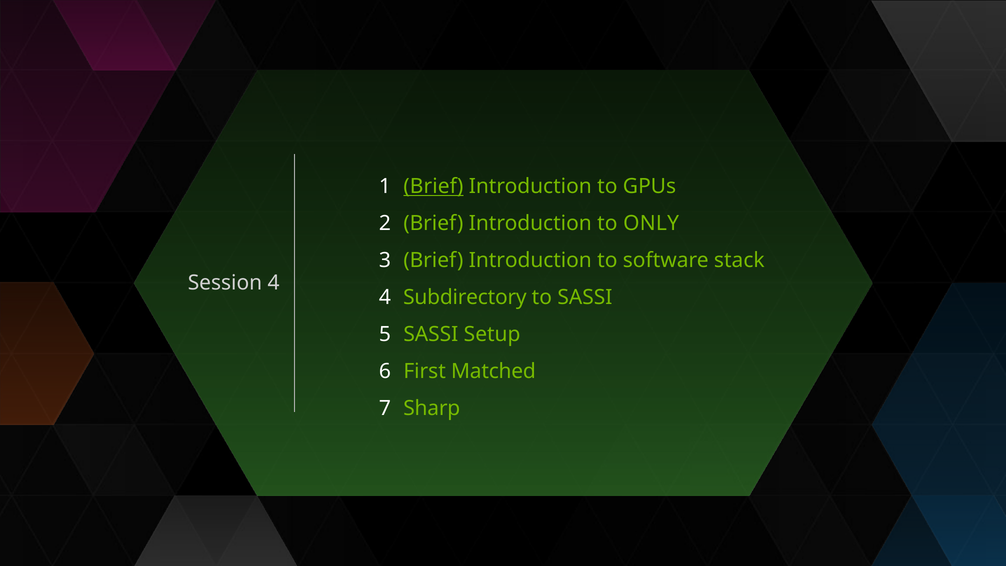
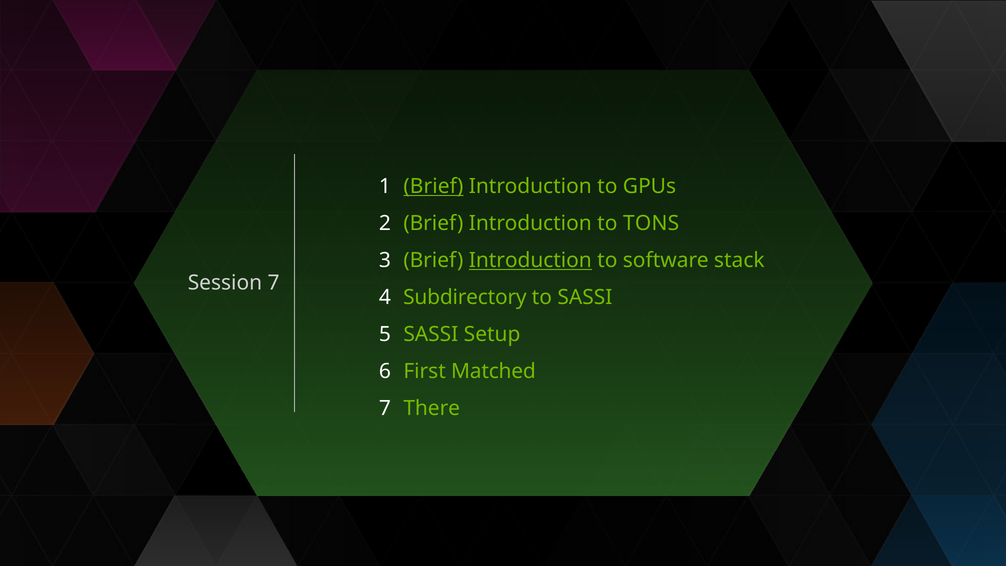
ONLY: ONLY -> TONS
Introduction at (530, 260) underline: none -> present
Session 4: 4 -> 7
Sharp: Sharp -> There
